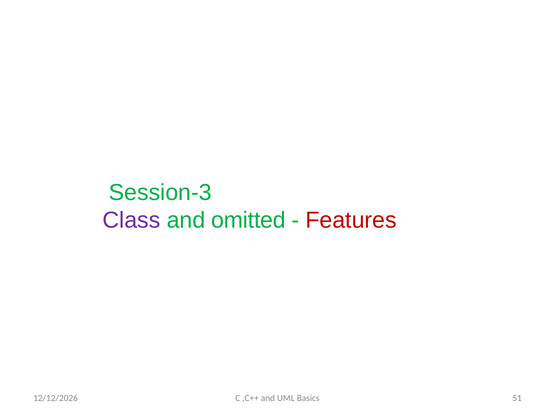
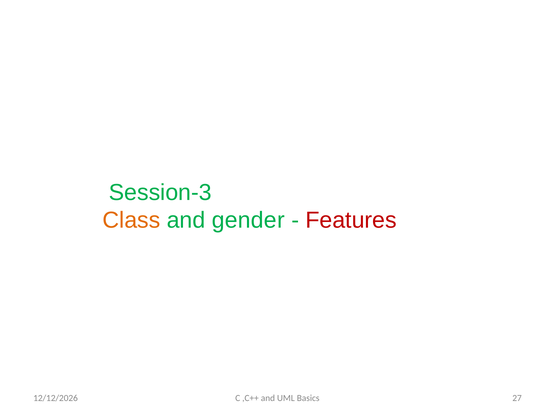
Class colour: purple -> orange
omitted: omitted -> gender
51: 51 -> 27
